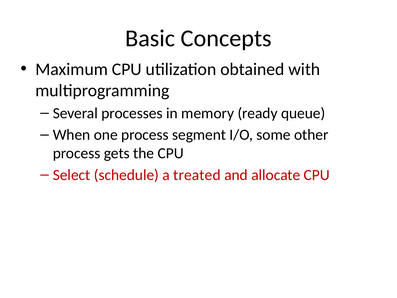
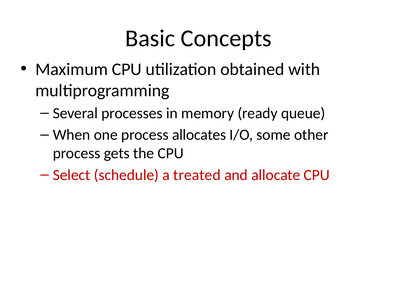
segment: segment -> allocates
